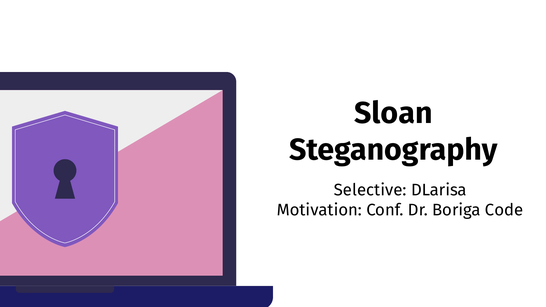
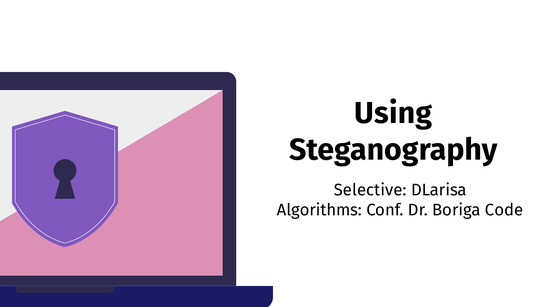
Sloan: Sloan -> Using
Motivation: Motivation -> Algorithms
